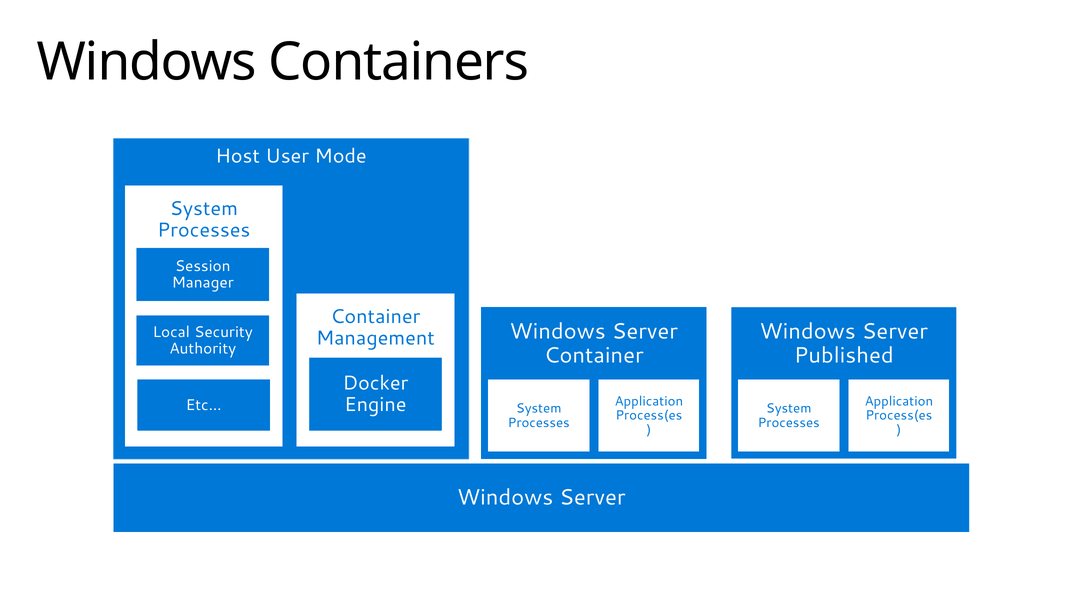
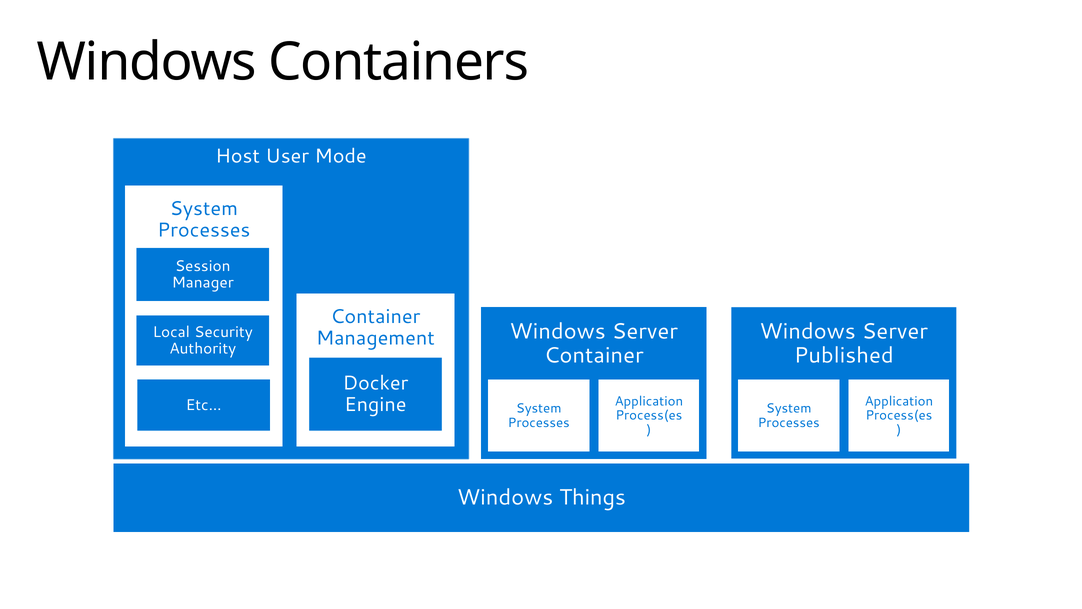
Server at (592, 497): Server -> Things
